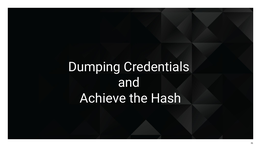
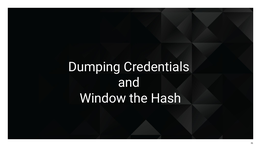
Achieve: Achieve -> Window
